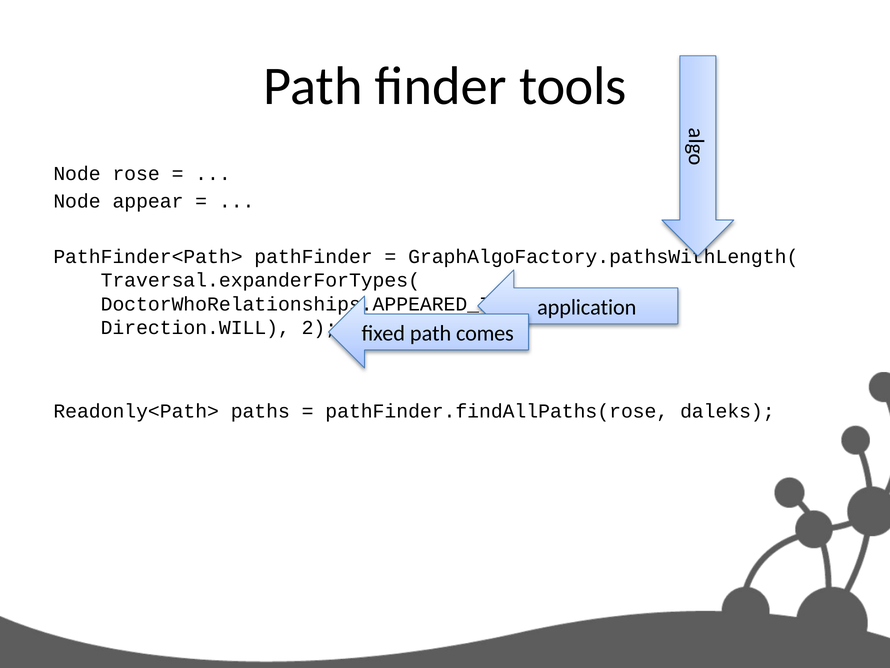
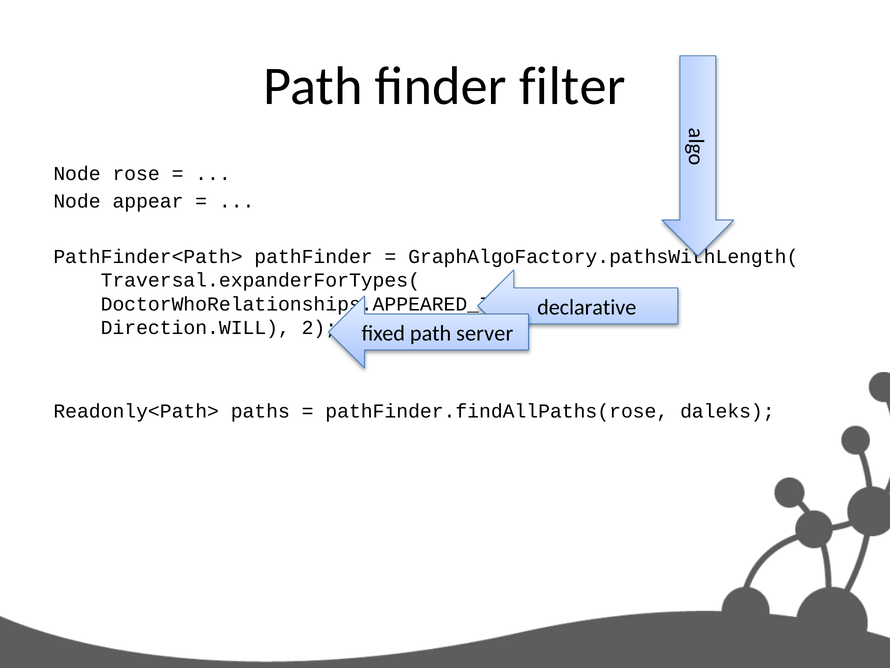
tools: tools -> filter
application: application -> declarative
comes: comes -> server
